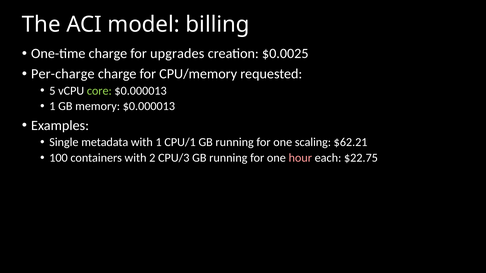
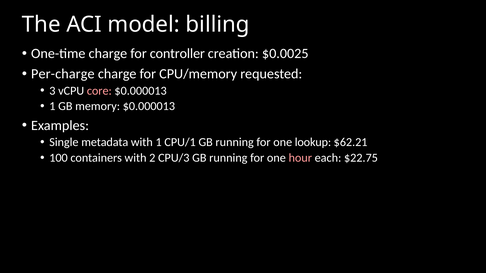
upgrades: upgrades -> controller
5: 5 -> 3
core colour: light green -> pink
scaling: scaling -> lookup
